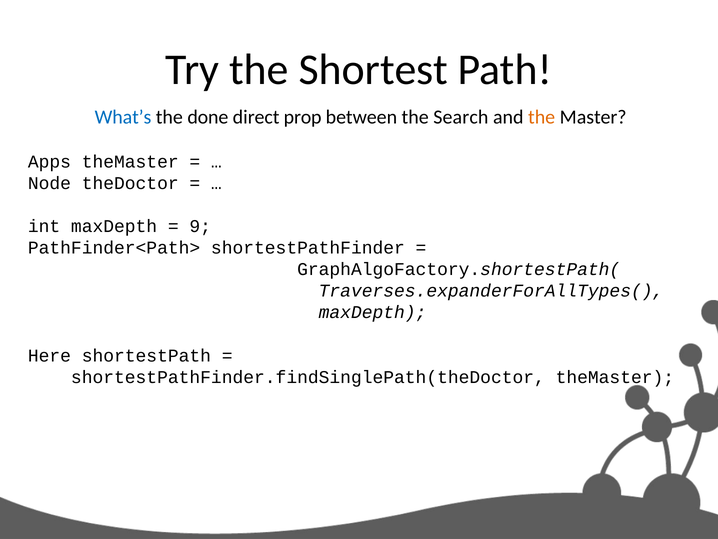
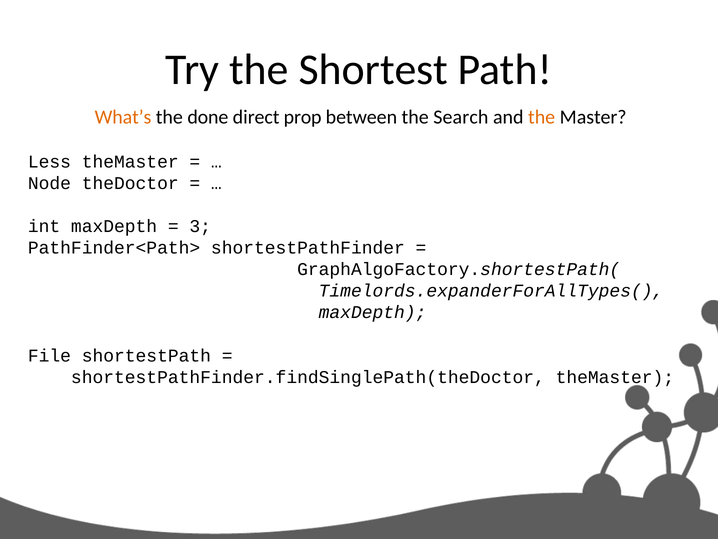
What’s colour: blue -> orange
Apps: Apps -> Less
9: 9 -> 3
Traverses.expanderForAllTypes(: Traverses.expanderForAllTypes( -> Timelords.expanderForAllTypes(
Here: Here -> File
